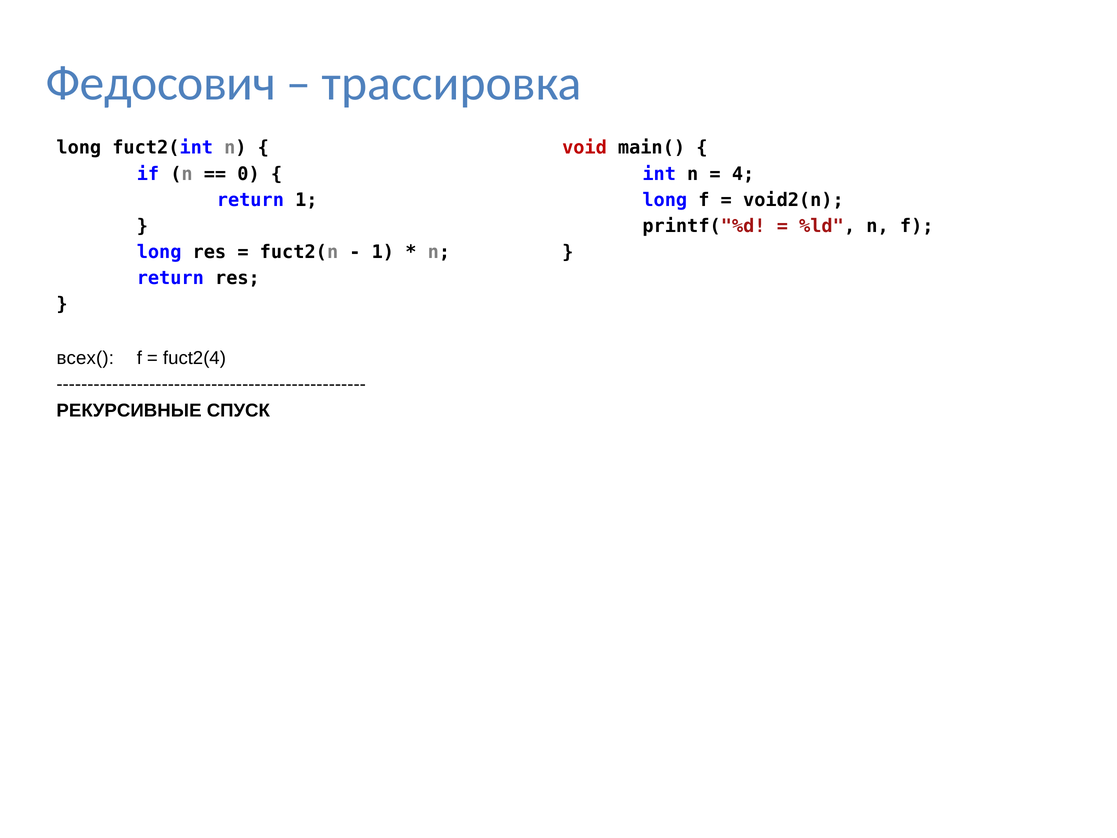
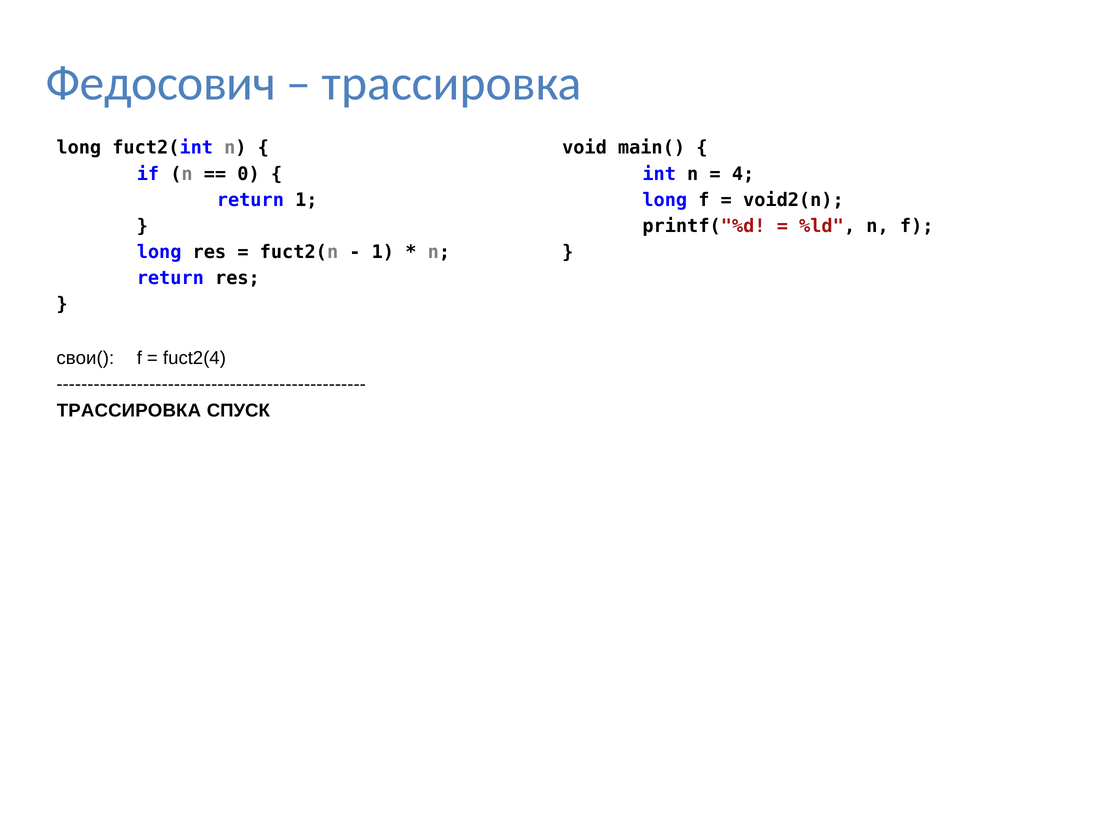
void colour: red -> black
всех(: всех( -> свои(
РЕКУРСИВНЫЕ at (129, 410): РЕКУРСИВНЫЕ -> ТРАССИРОВКА
